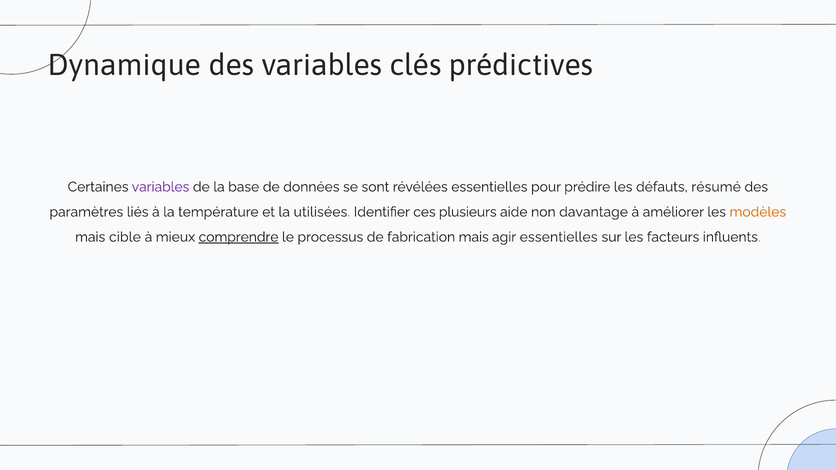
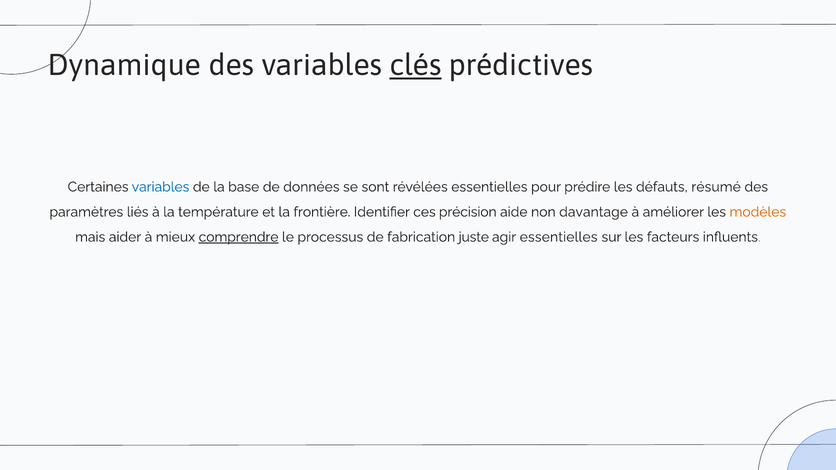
clés underline: none -> present
variables at (161, 187) colour: purple -> blue
utilisées: utilisées -> frontière
plusieurs: plusieurs -> précision
cible: cible -> aider
fabrication mais: mais -> juste
